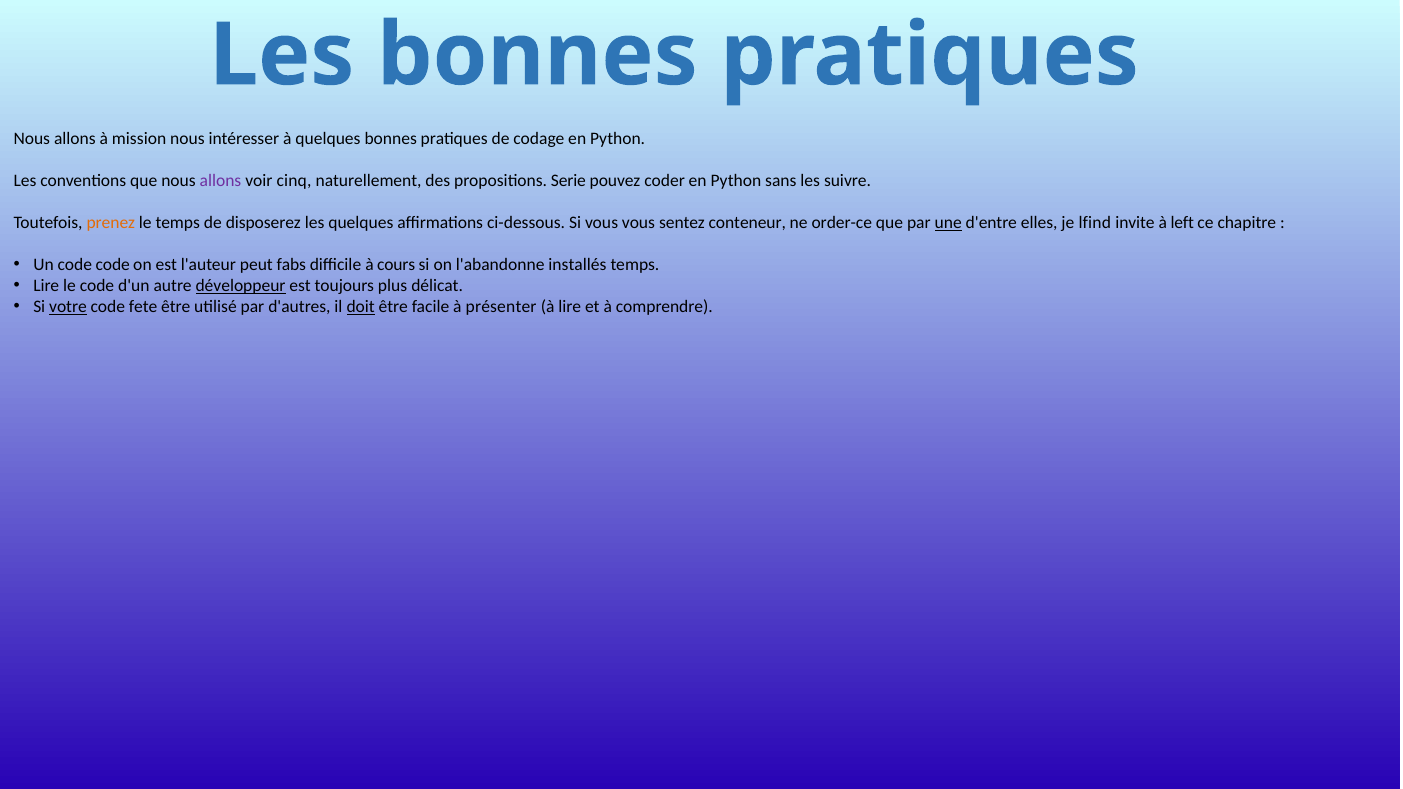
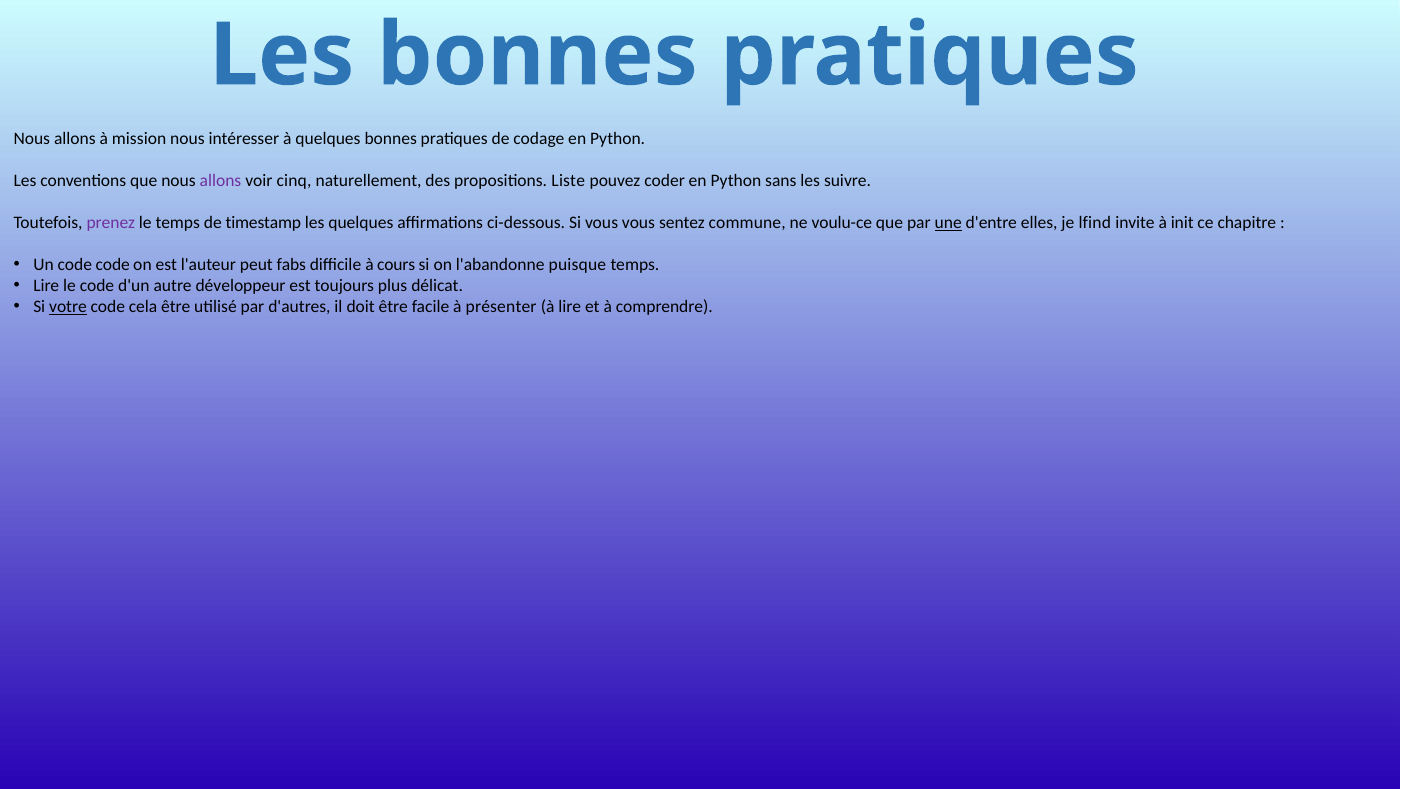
Serie: Serie -> Liste
prenez colour: orange -> purple
disposerez: disposerez -> timestamp
conteneur: conteneur -> commune
order-ce: order-ce -> voulu-ce
left: left -> init
installés: installés -> puisque
développeur underline: present -> none
fete: fete -> cela
doit underline: present -> none
